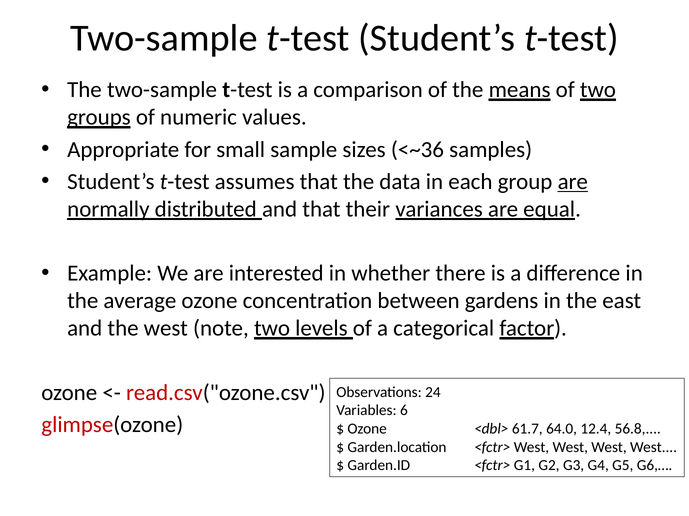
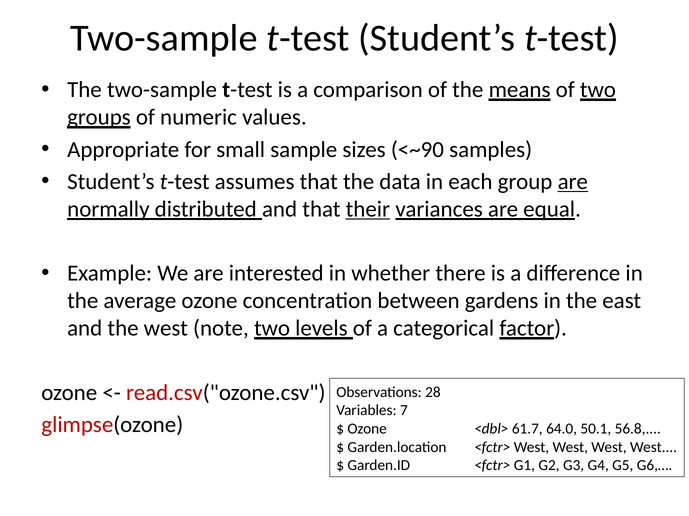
<~36: <~36 -> <~90
their underline: none -> present
24: 24 -> 28
6: 6 -> 7
12.4: 12.4 -> 50.1
